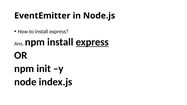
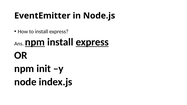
npm at (35, 42) underline: none -> present
